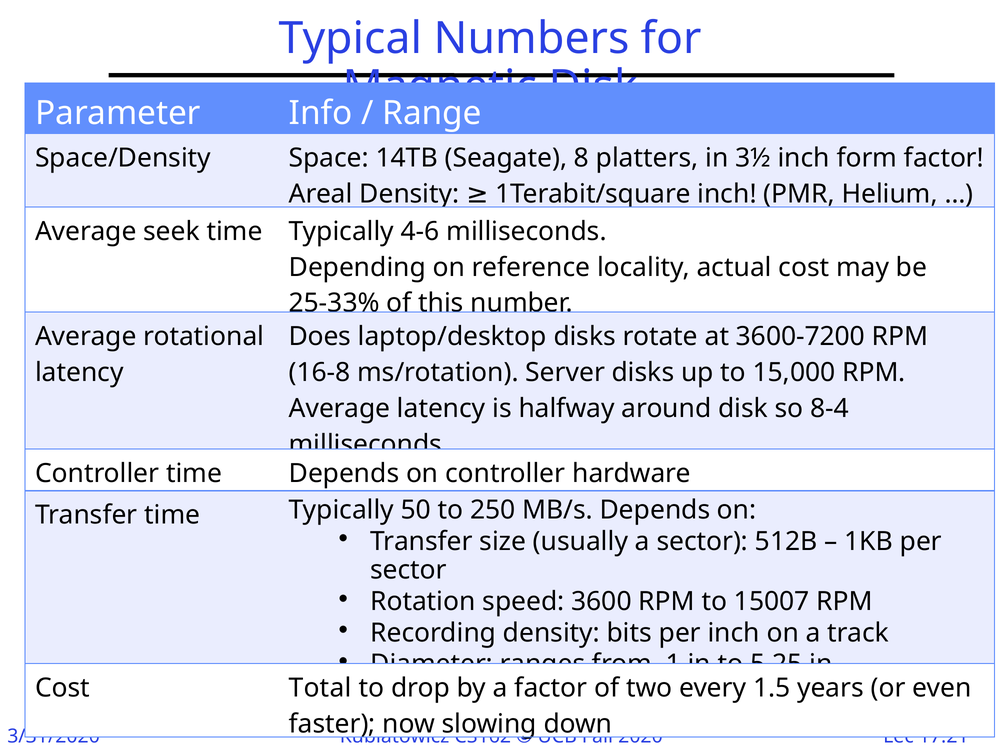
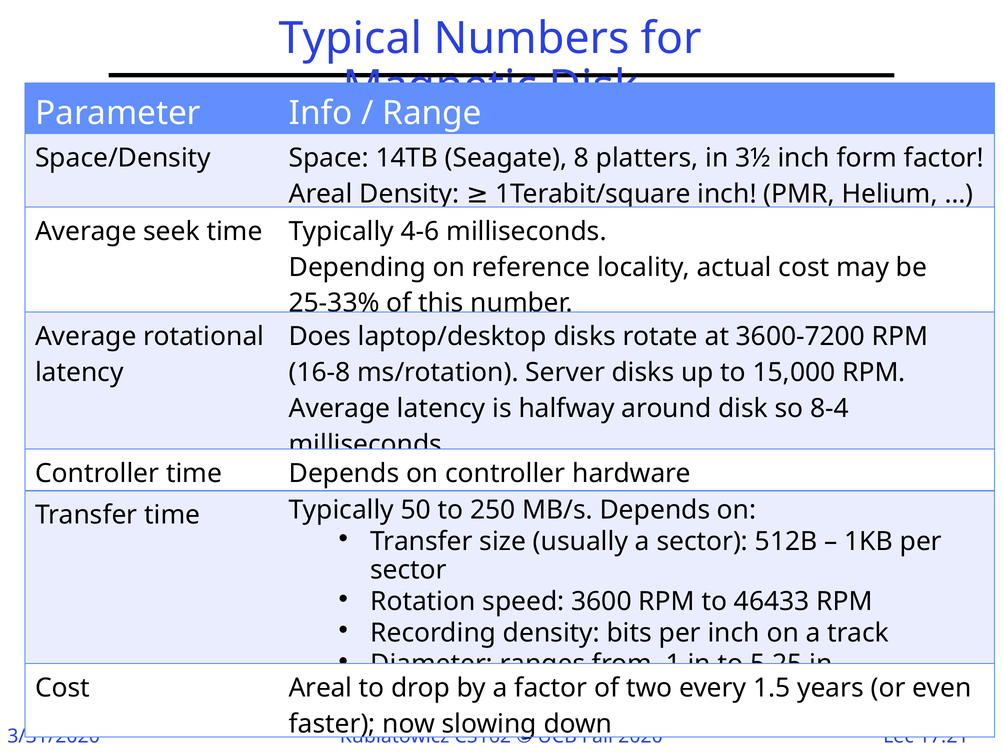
15007: 15007 -> 46433
Cost Total: Total -> Areal
